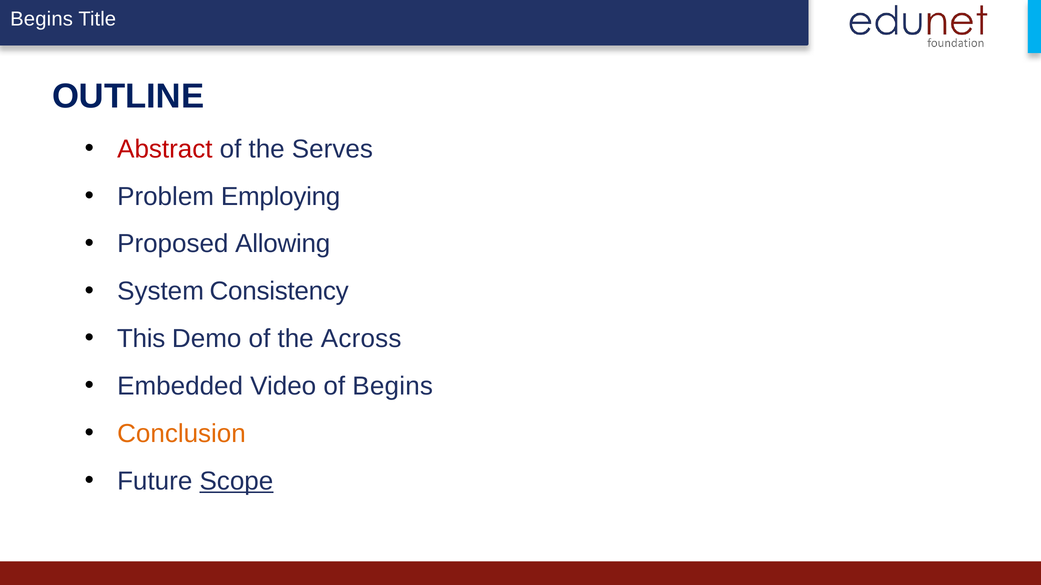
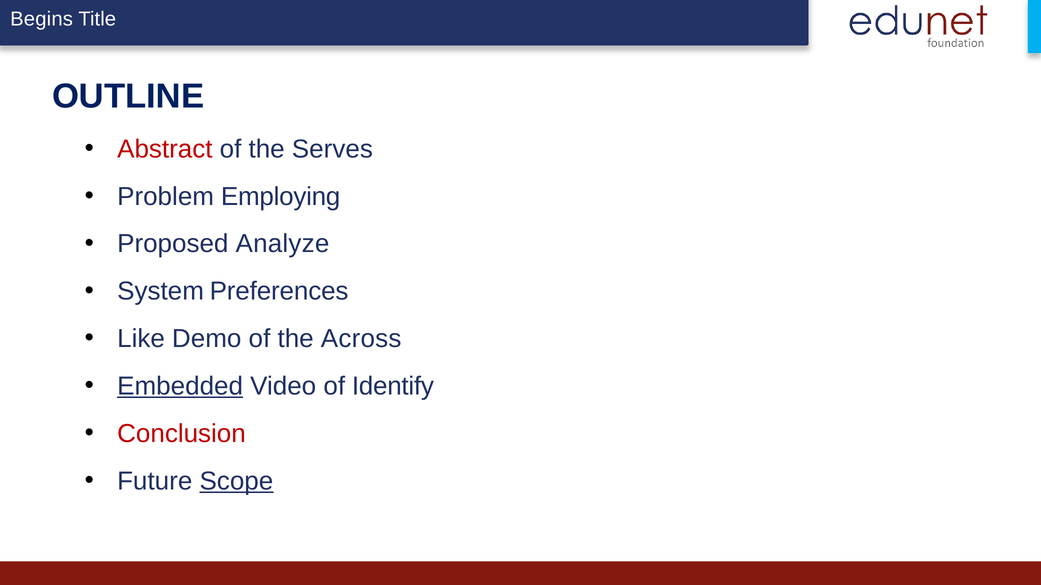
Allowing: Allowing -> Analyze
Consistency: Consistency -> Preferences
This: This -> Like
Embedded underline: none -> present
of Begins: Begins -> Identify
Conclusion colour: orange -> red
